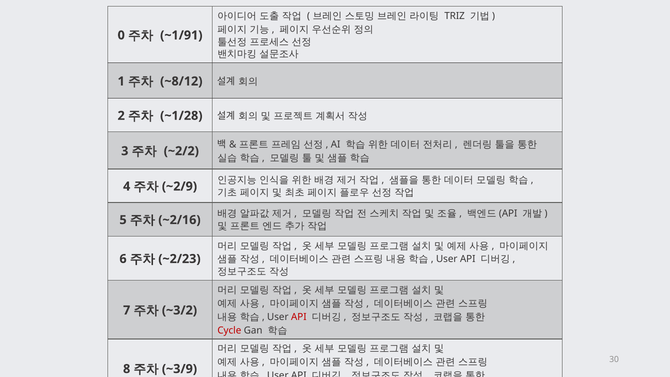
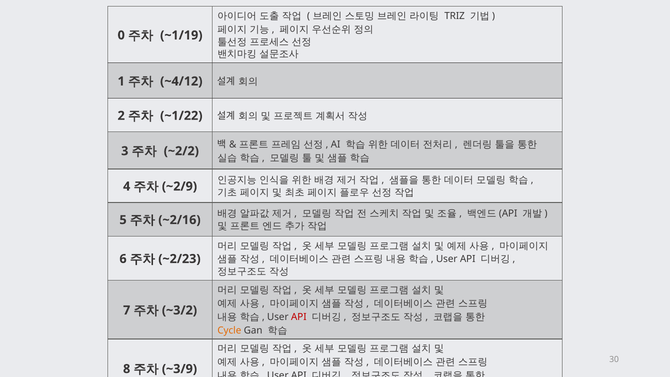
~1/91: ~1/91 -> ~1/19
~8/12: ~8/12 -> ~4/12
~1/28: ~1/28 -> ~1/22
Cycle at (229, 330) colour: red -> orange
